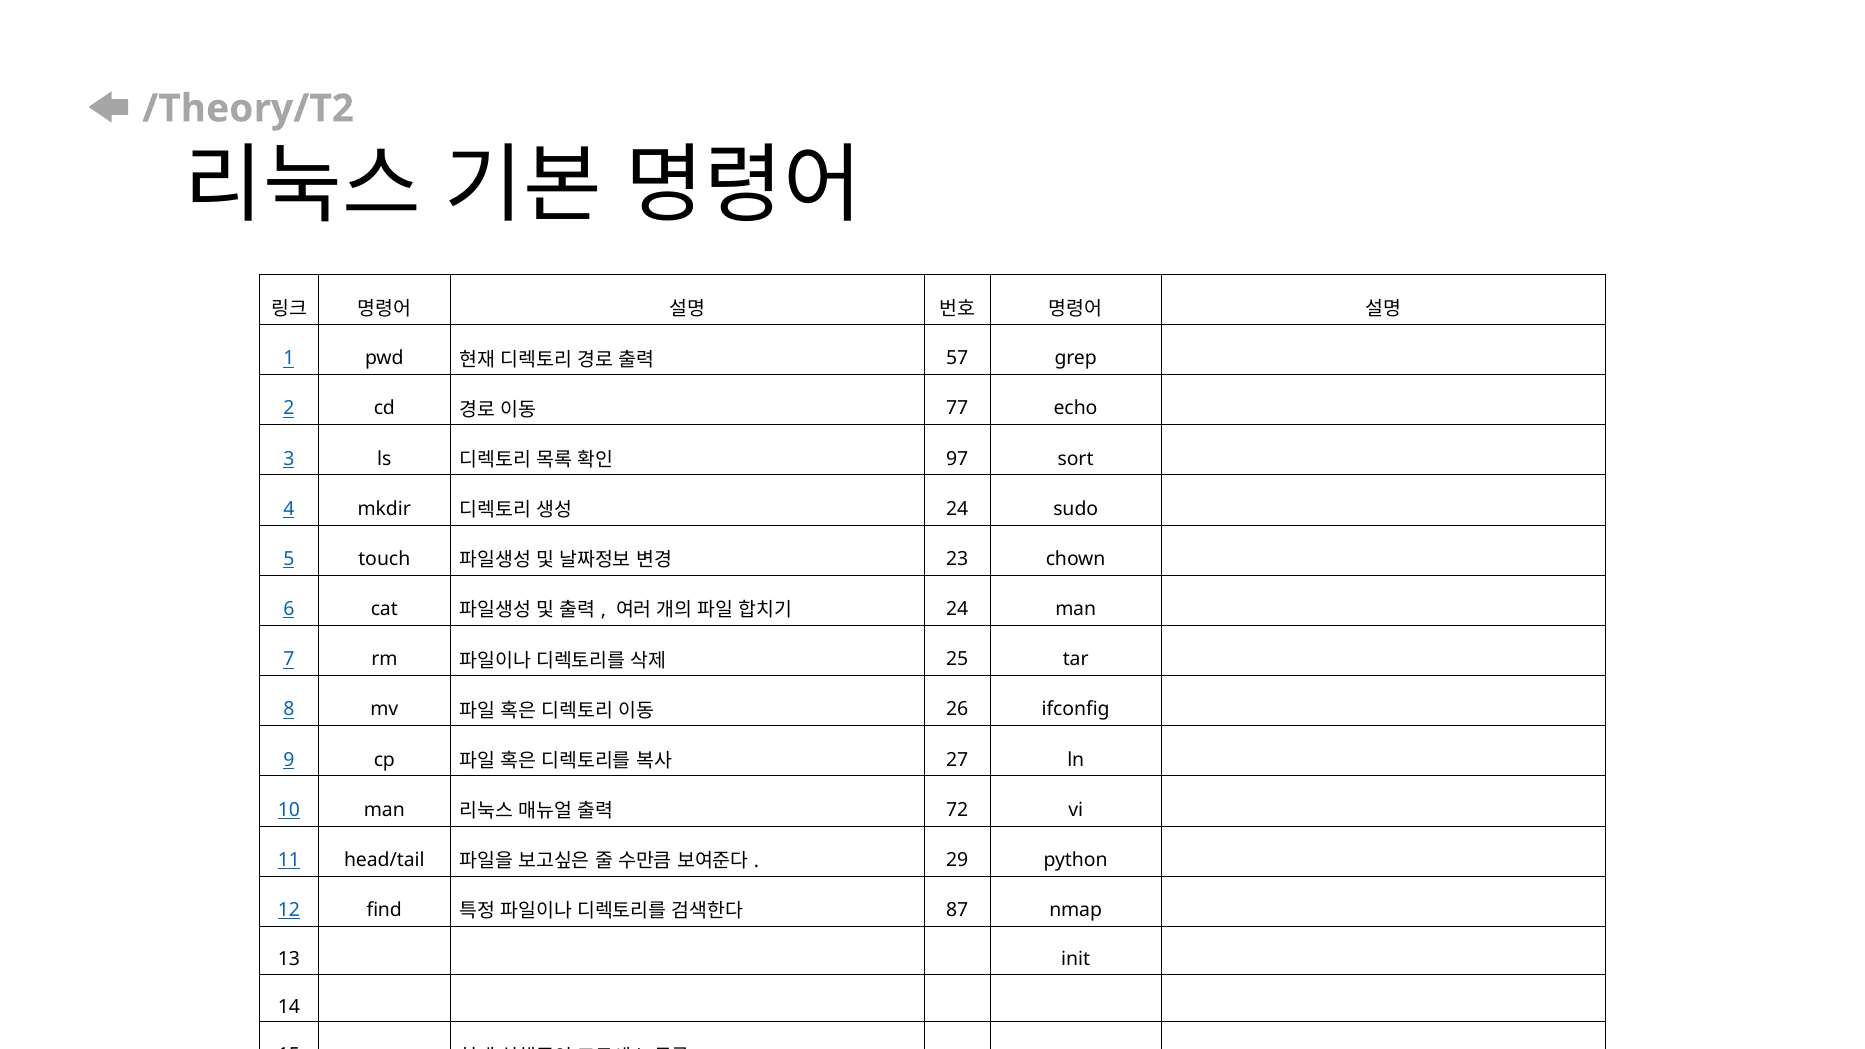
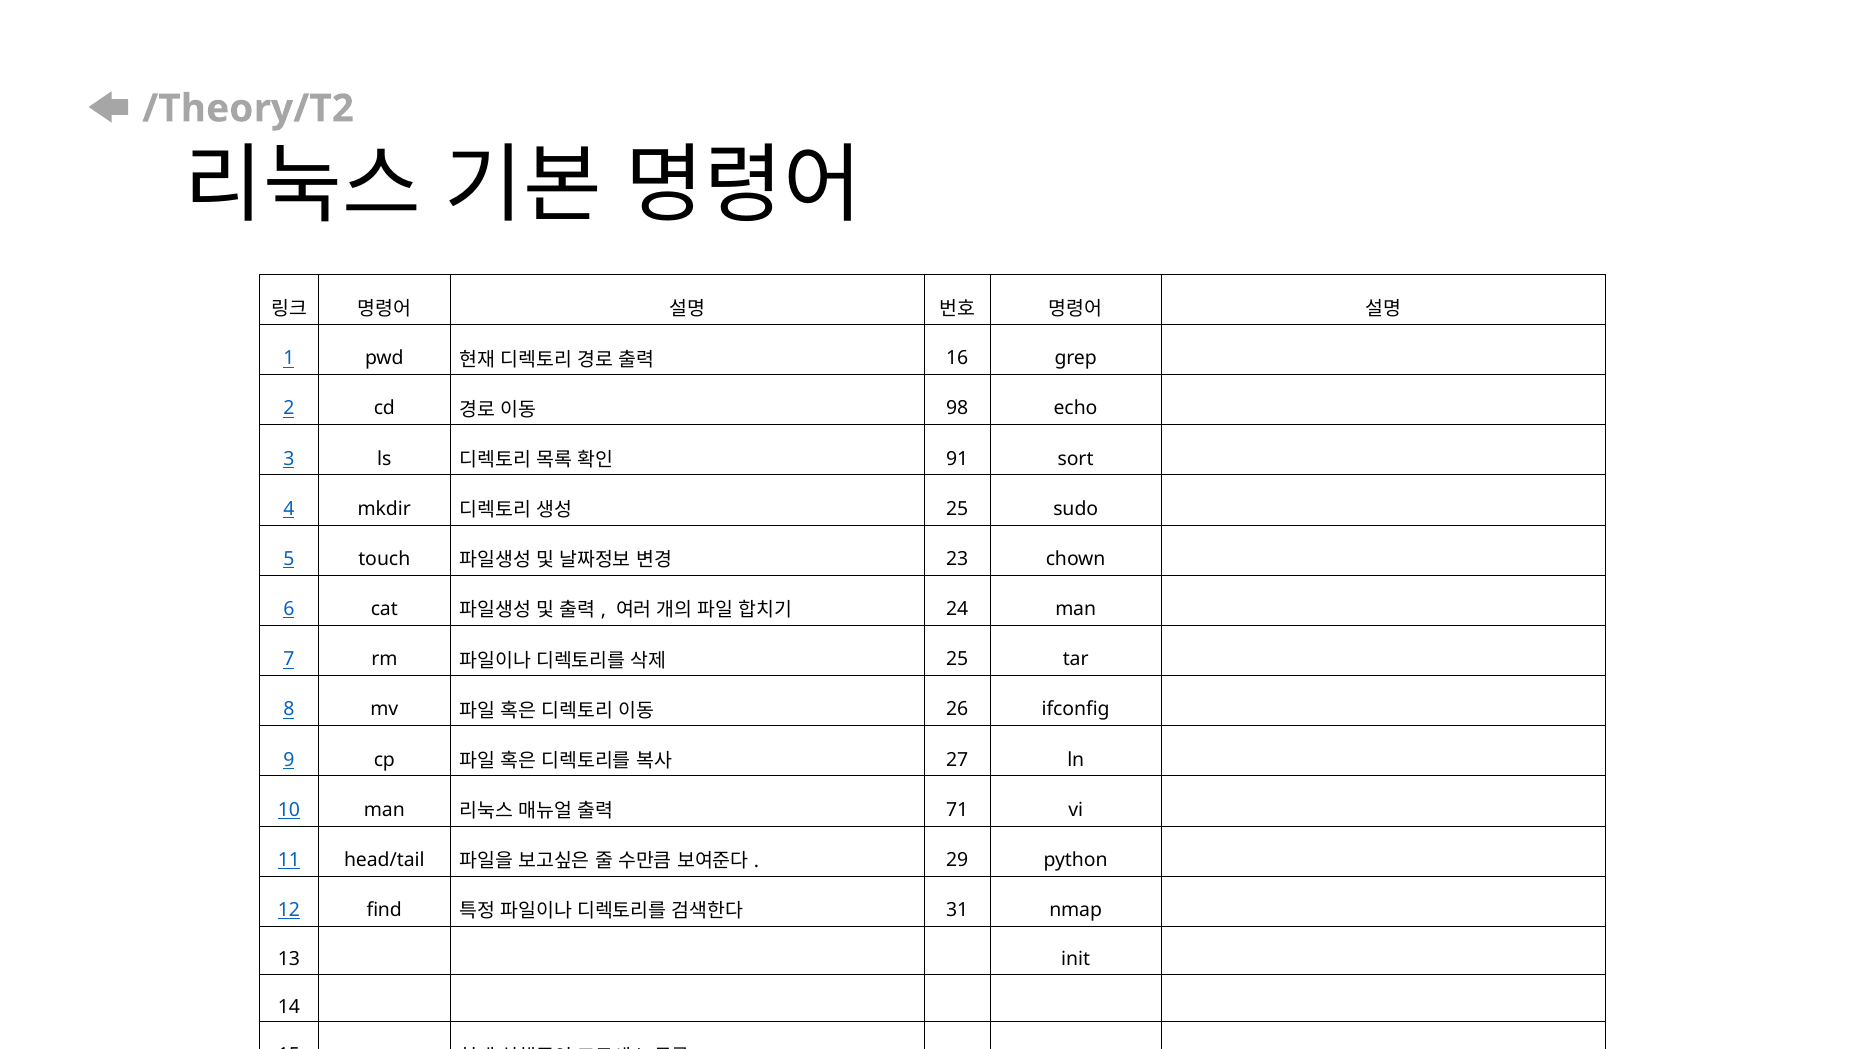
57 at (957, 358): 57 -> 16
77: 77 -> 98
97: 97 -> 91
24 at (957, 509): 24 -> 25
72: 72 -> 71
87: 87 -> 31
